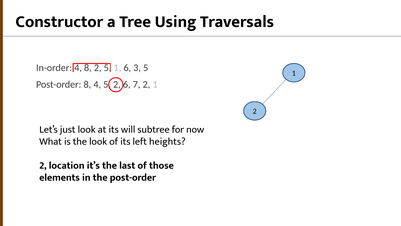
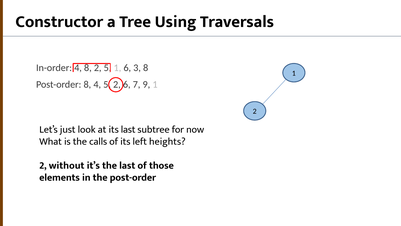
3 5: 5 -> 8
7 2: 2 -> 9
its will: will -> last
the look: look -> calls
location: location -> without
